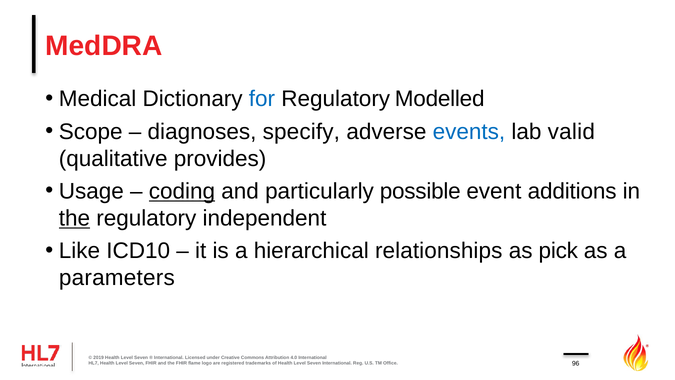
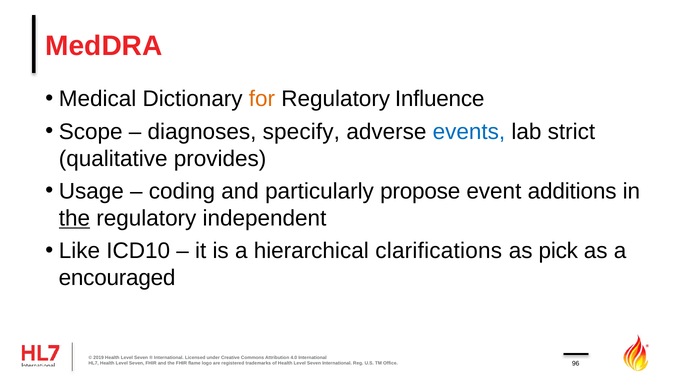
for colour: blue -> orange
Modelled: Modelled -> Influence
valid: valid -> strict
coding underline: present -> none
possible: possible -> propose
relationships: relationships -> clarifications
parameters: parameters -> encouraged
